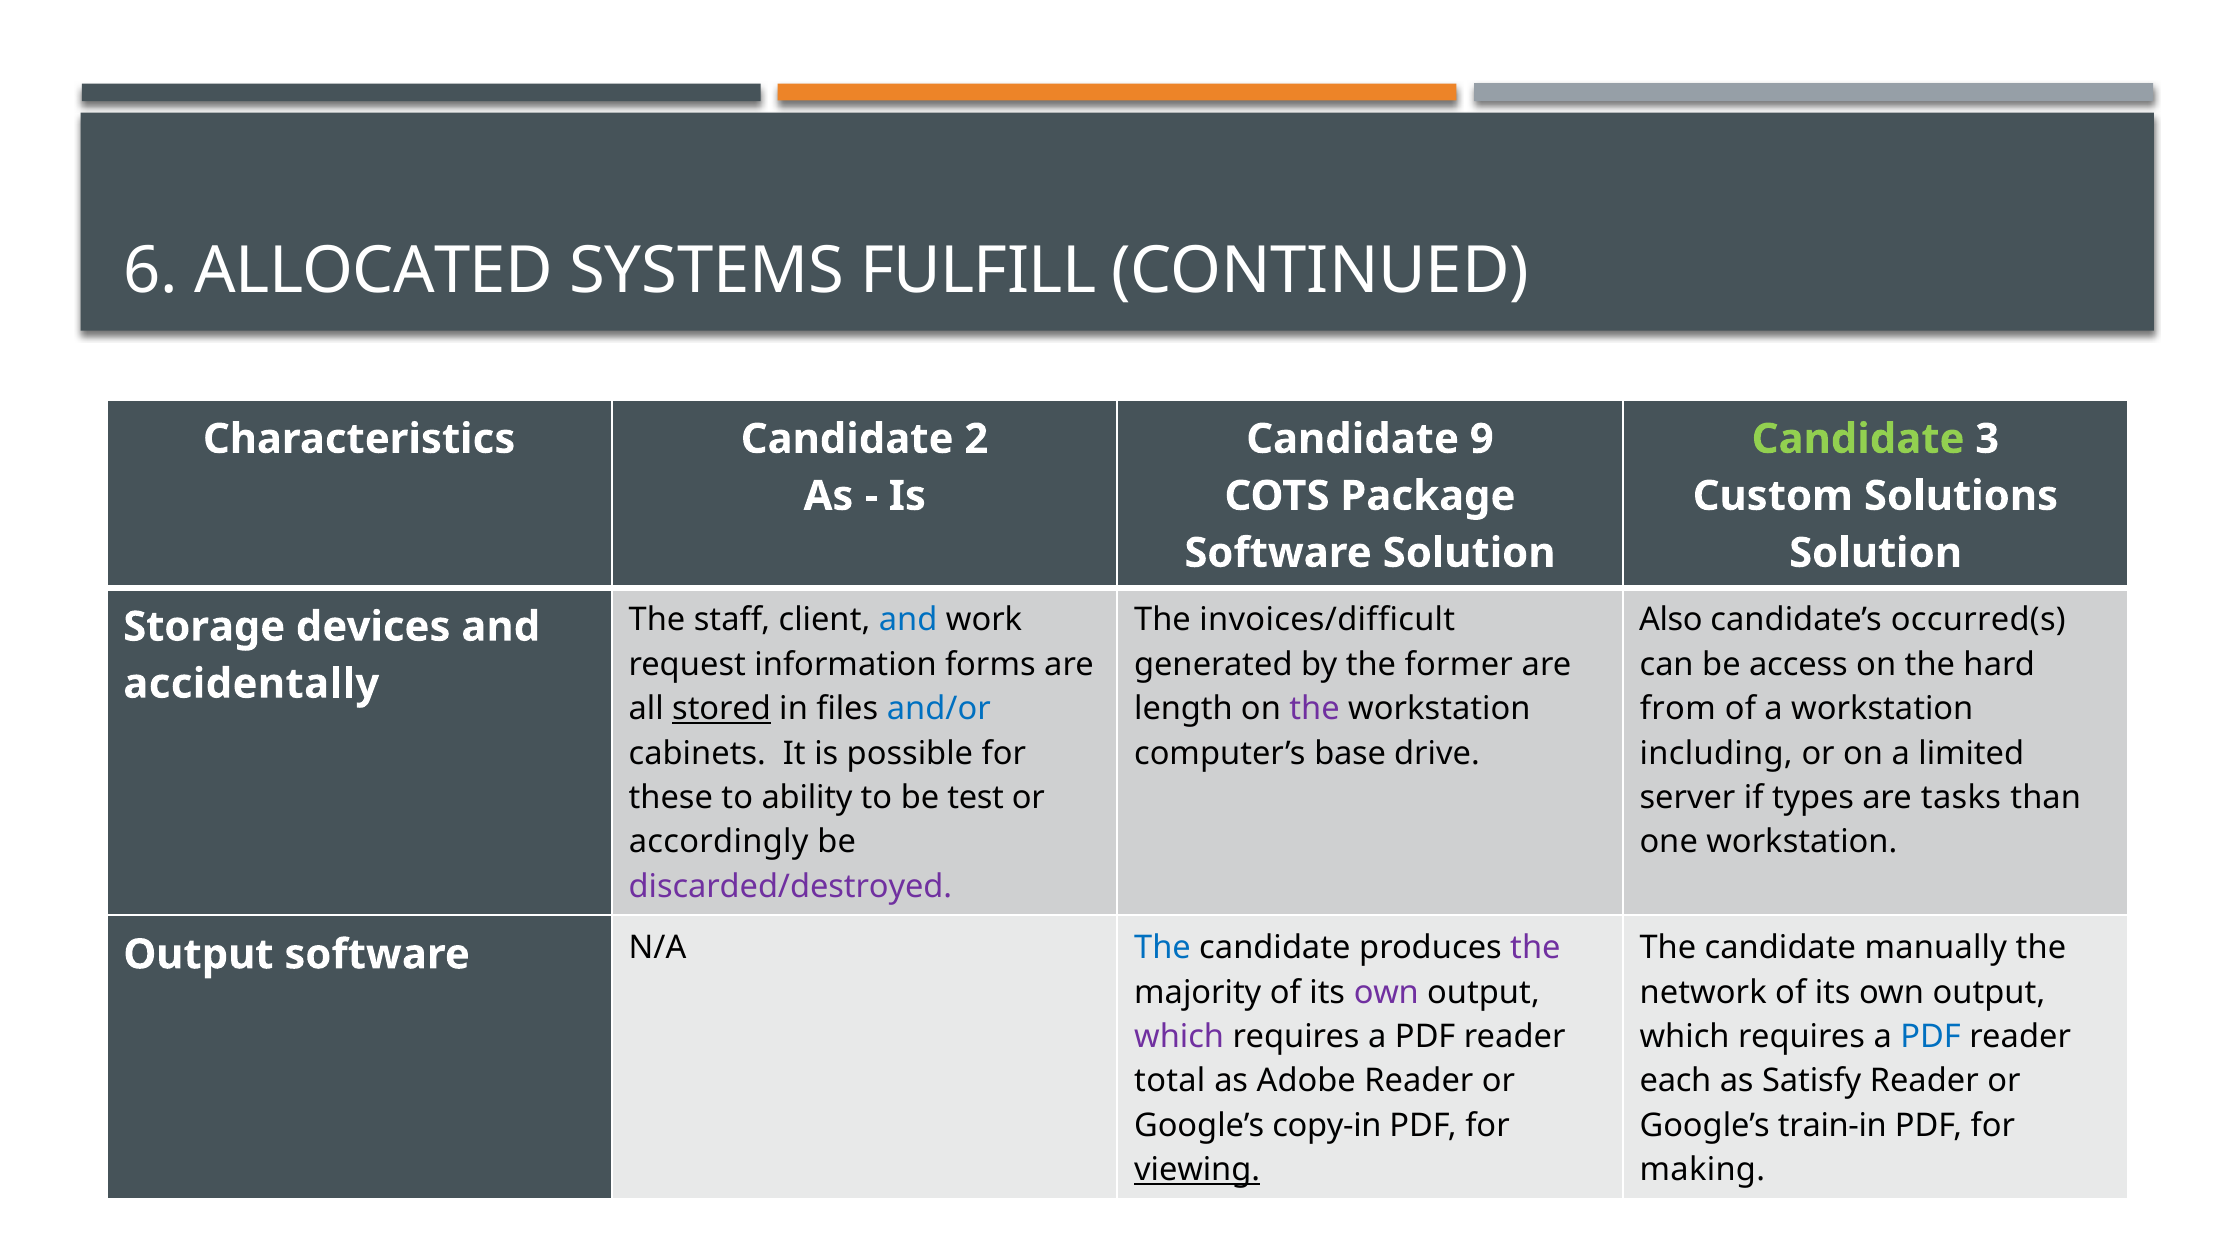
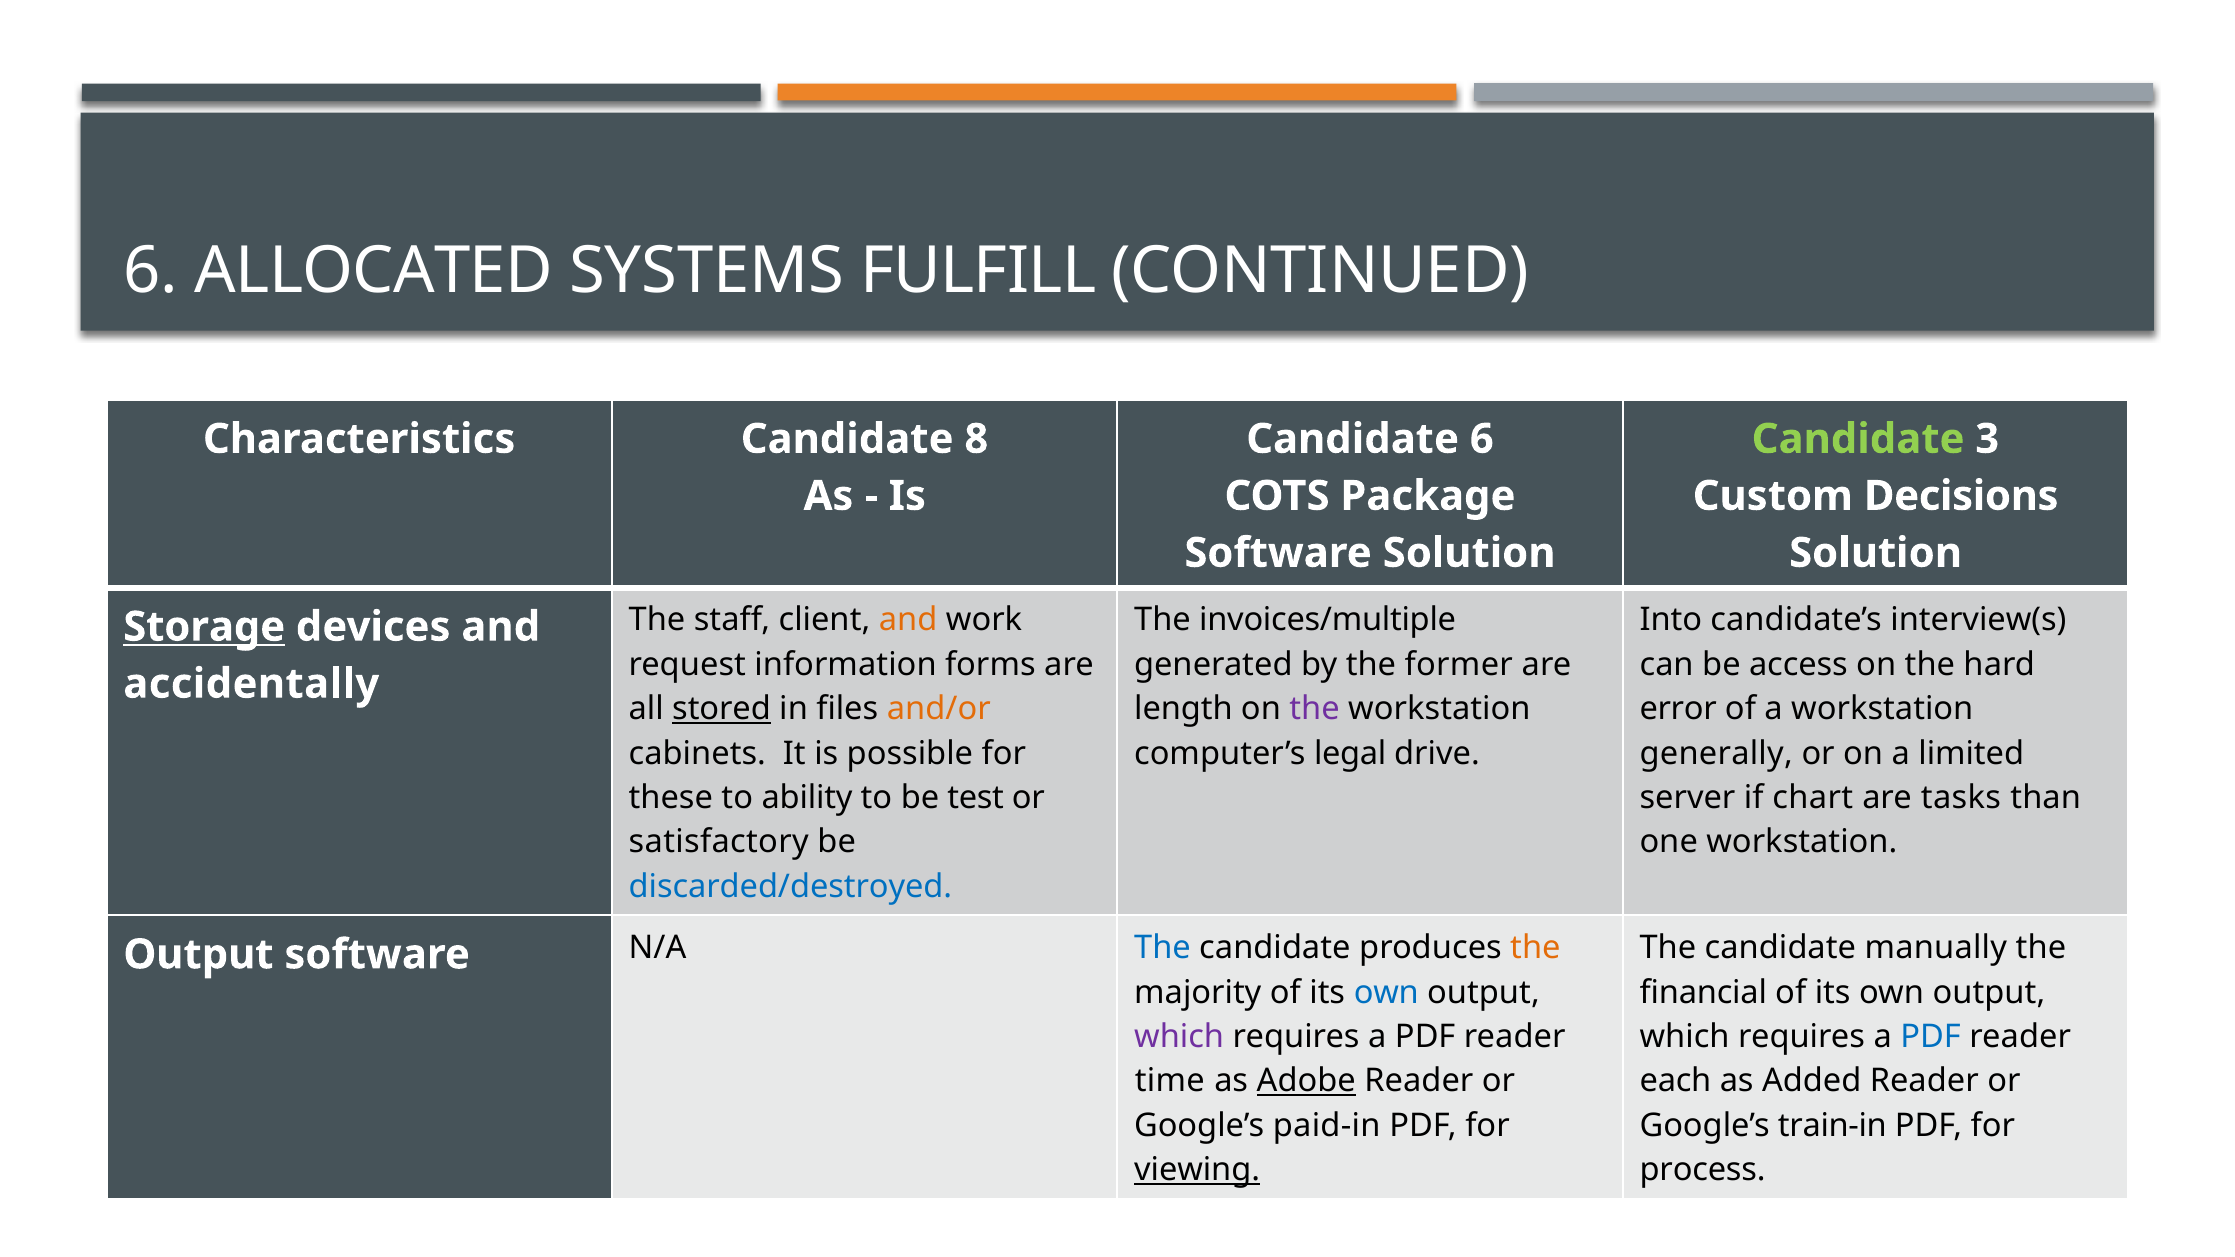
2: 2 -> 8
Candidate 9: 9 -> 6
Solutions: Solutions -> Decisions
and at (908, 620) colour: blue -> orange
invoices/difficult: invoices/difficult -> invoices/multiple
Also: Also -> Into
occurred(s: occurred(s -> interview(s
Storage underline: none -> present
and/or colour: blue -> orange
from: from -> error
base: base -> legal
including: including -> generally
types: types -> chart
accordingly: accordingly -> satisfactory
discarded/destroyed colour: purple -> blue
the at (1535, 948) colour: purple -> orange
own at (1386, 992) colour: purple -> blue
network: network -> financial
total: total -> time
Adobe underline: none -> present
Satisfy: Satisfy -> Added
copy-in: copy-in -> paid-in
making: making -> process
